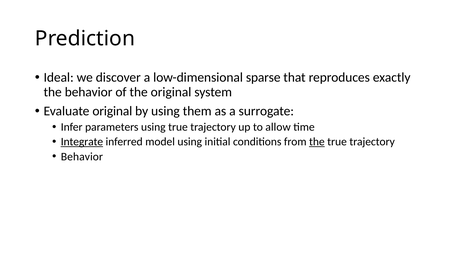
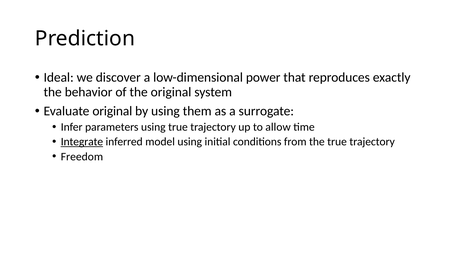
sparse: sparse -> power
the at (317, 142) underline: present -> none
Behavior at (82, 157): Behavior -> Freedom
